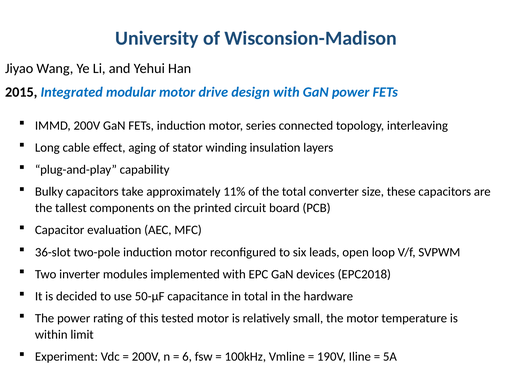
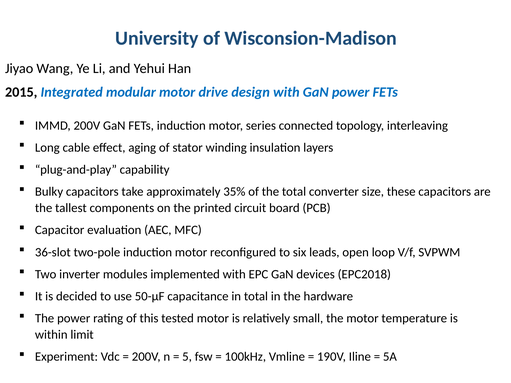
11%: 11% -> 35%
6: 6 -> 5
